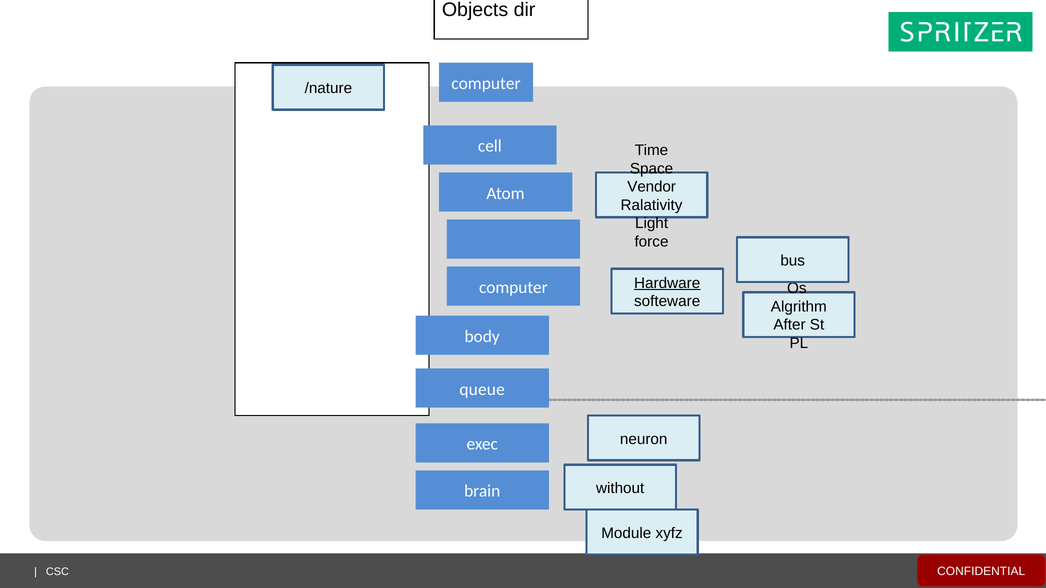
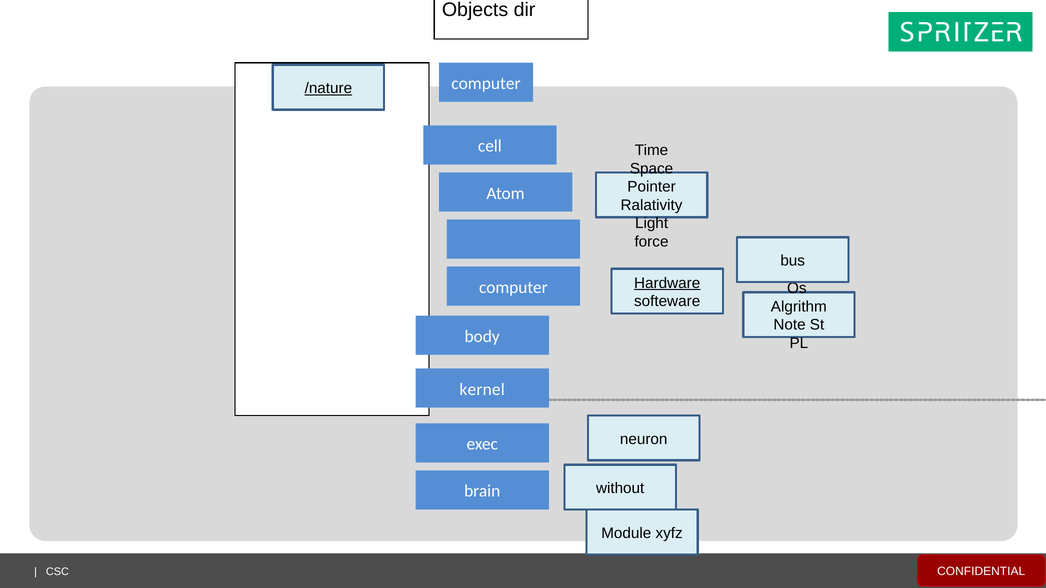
/nature underline: none -> present
Vendor: Vendor -> Pointer
After: After -> Note
queue: queue -> kernel
